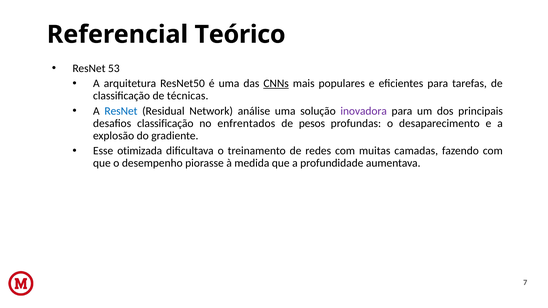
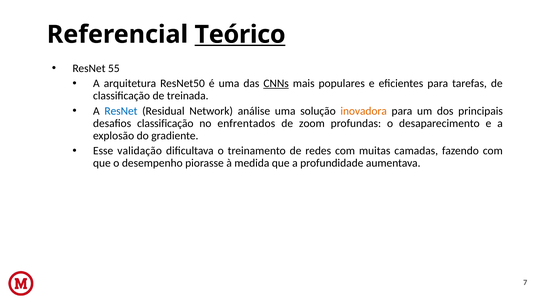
Teórico underline: none -> present
53: 53 -> 55
técnicas: técnicas -> treinada
inovadora colour: purple -> orange
pesos: pesos -> zoom
otimizada: otimizada -> validação
